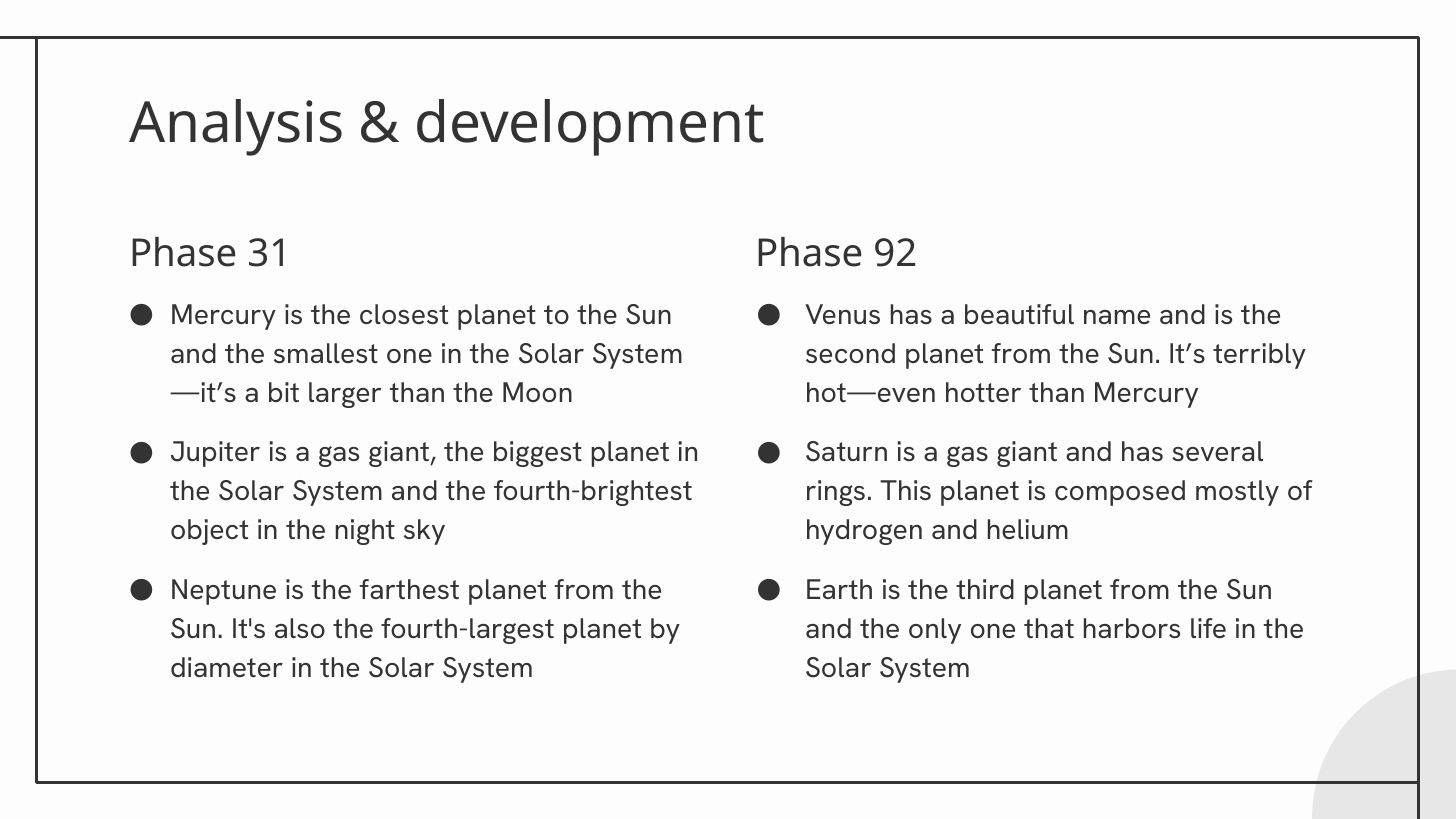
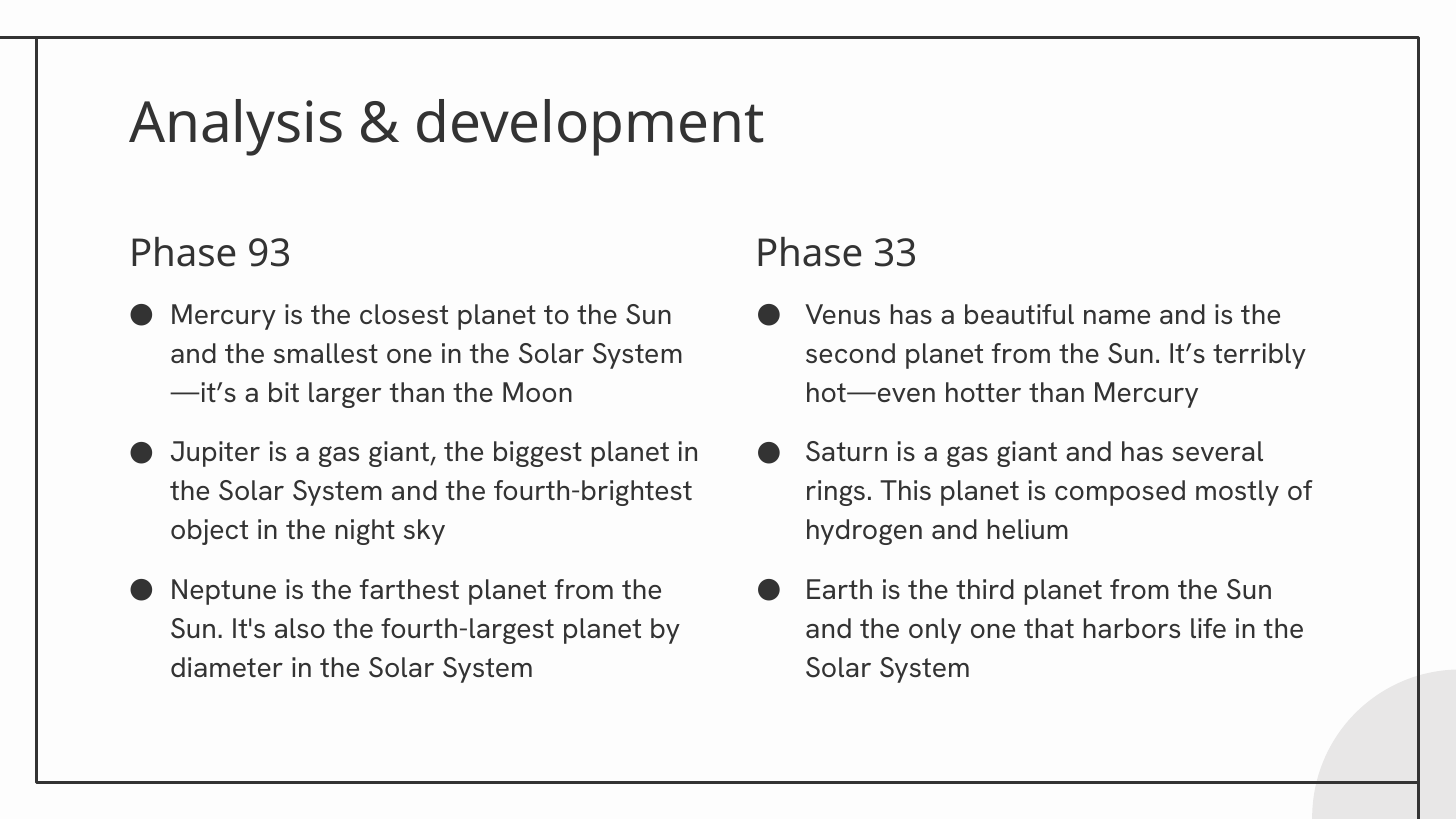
31: 31 -> 93
92: 92 -> 33
